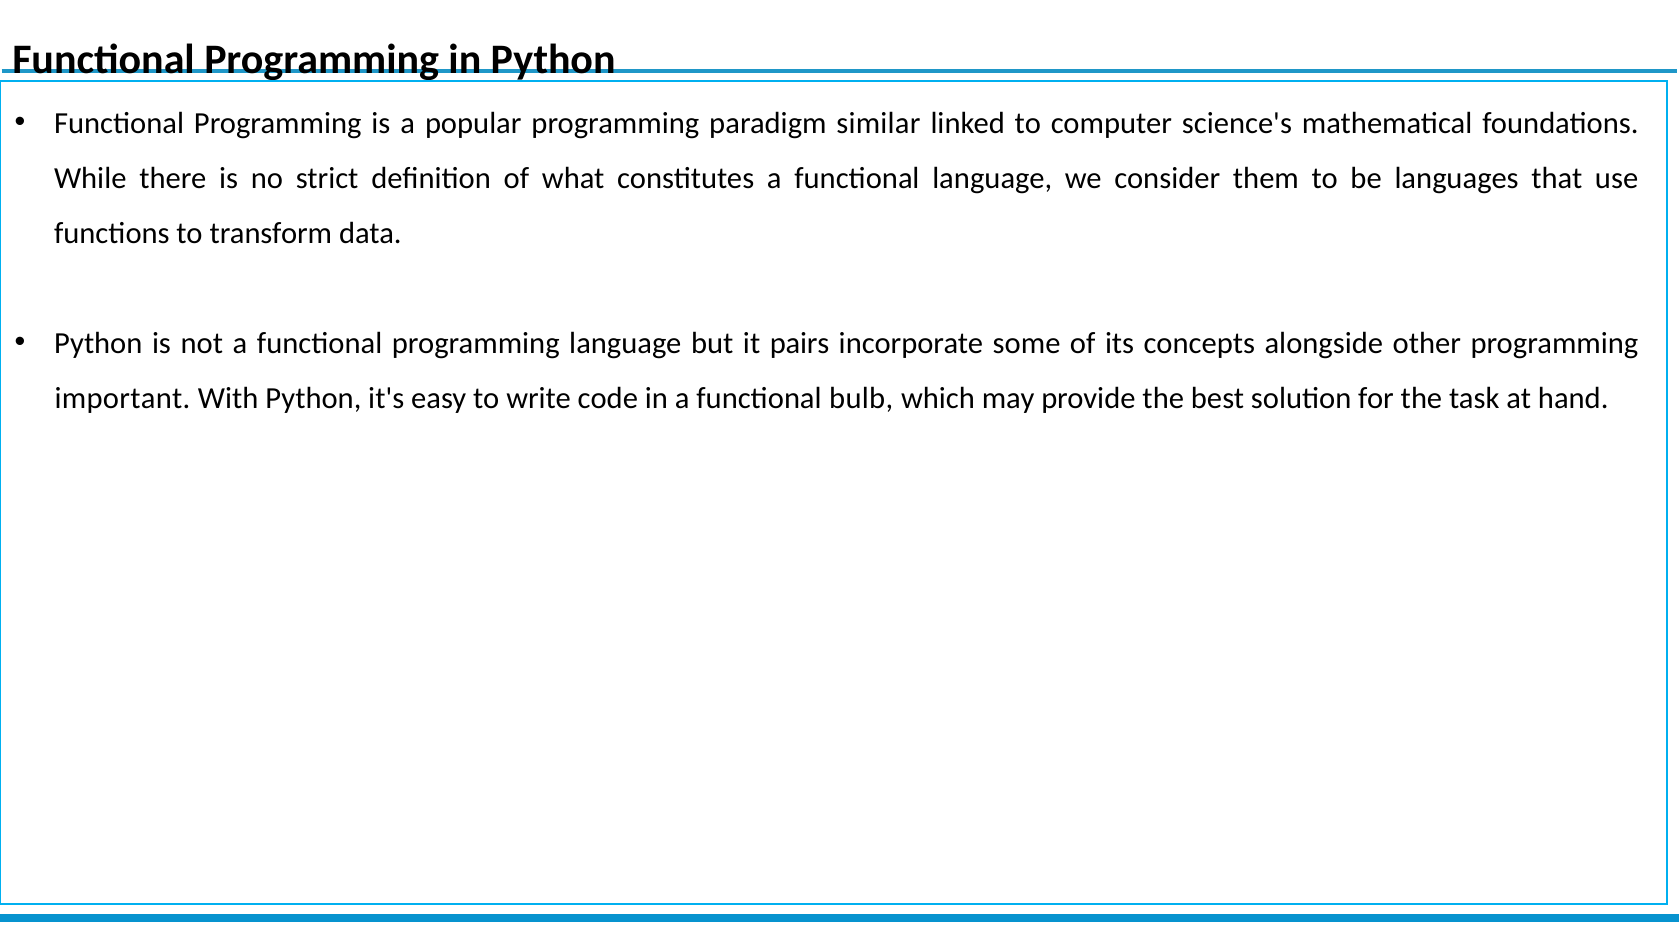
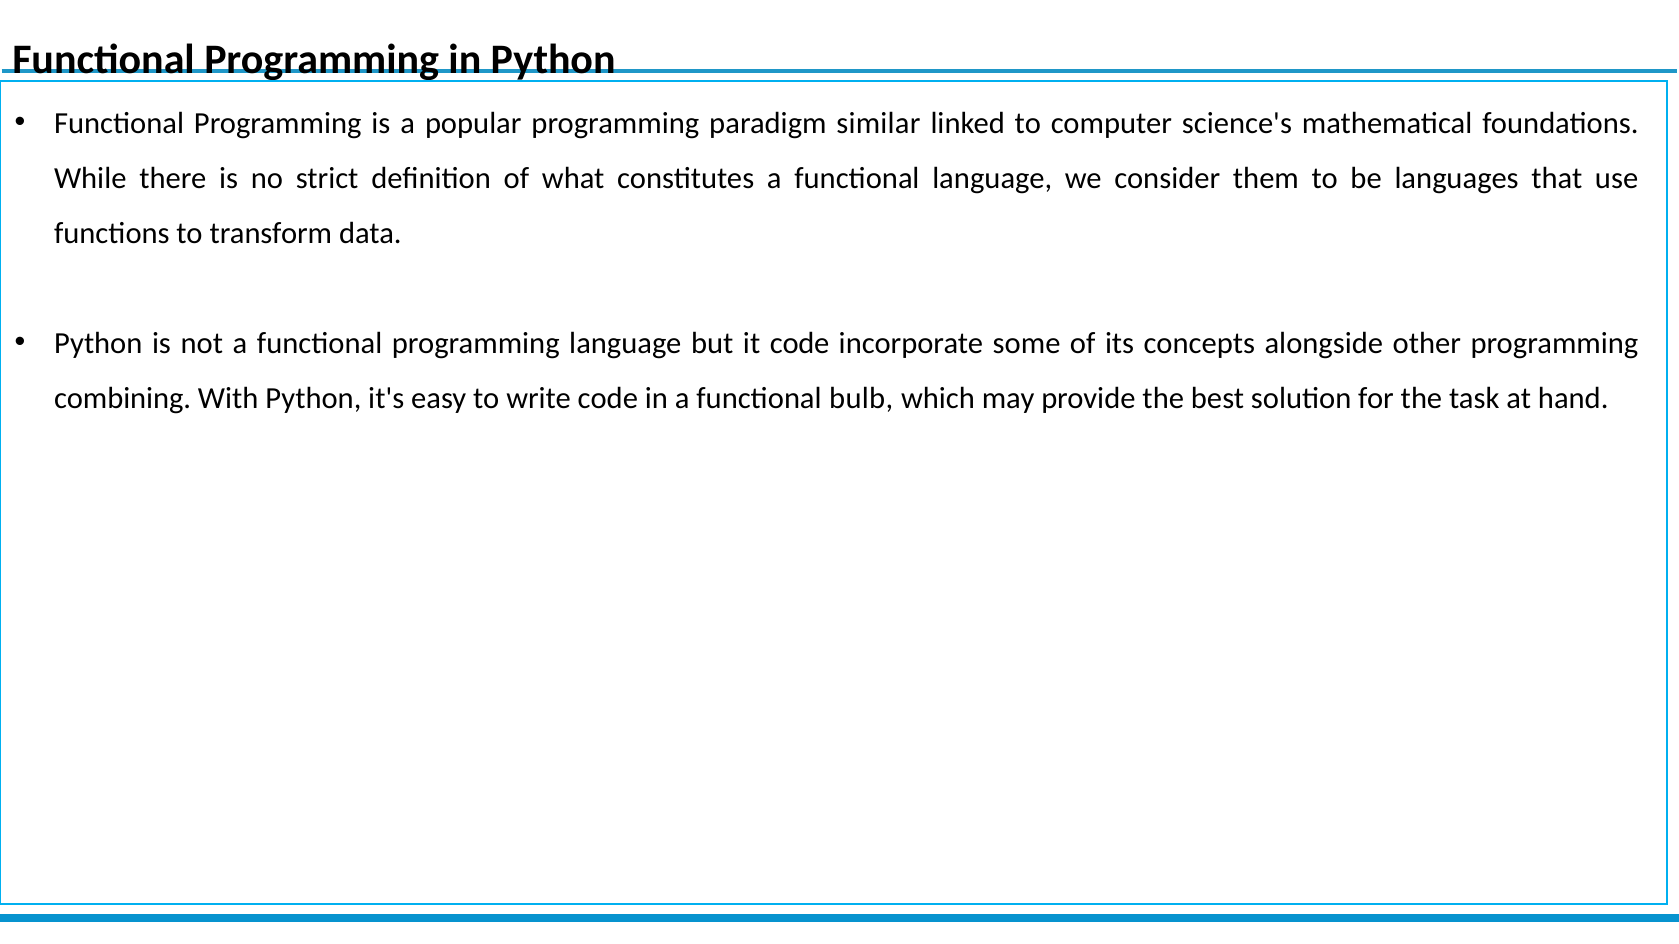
it pairs: pairs -> code
important: important -> combining
